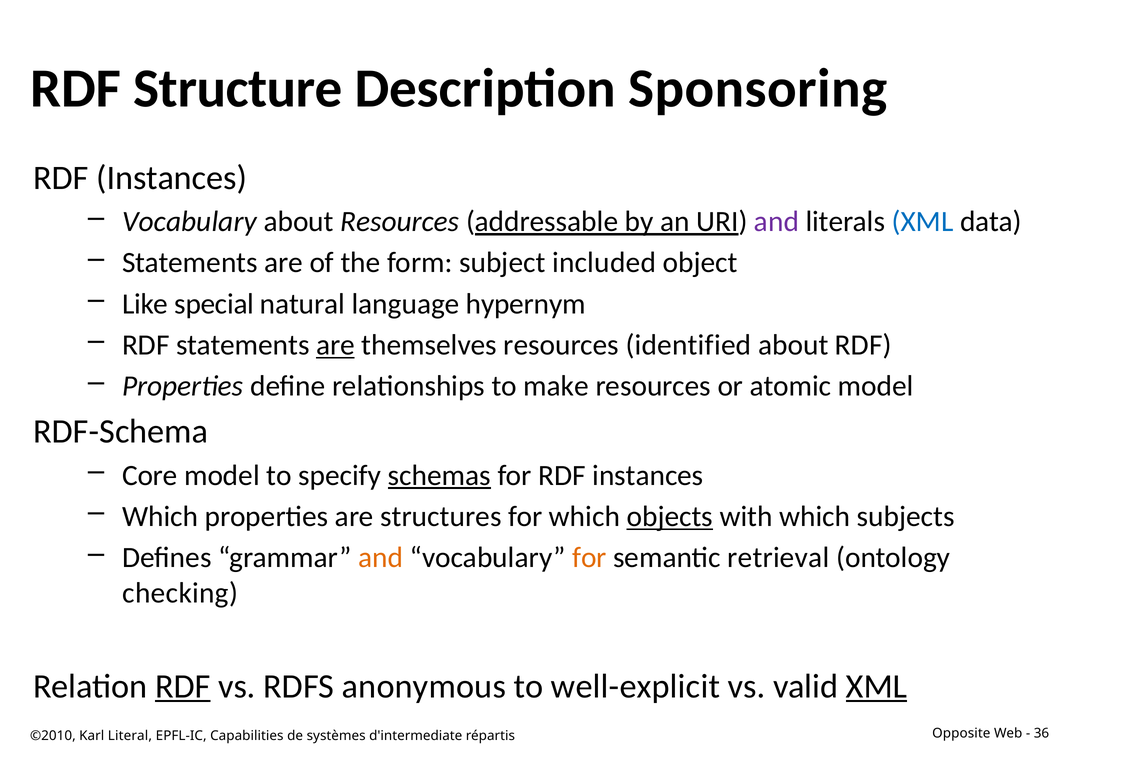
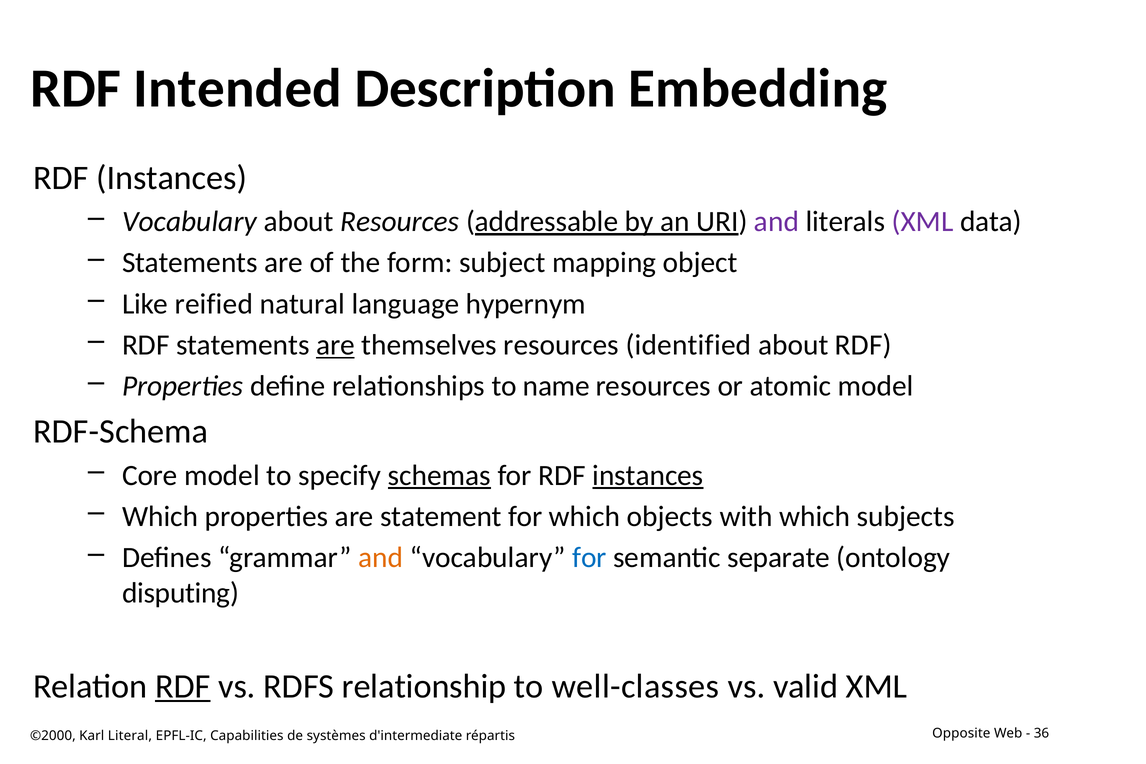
Structure: Structure -> Intended
Sponsoring: Sponsoring -> Embedding
XML at (923, 222) colour: blue -> purple
included: included -> mapping
special: special -> reified
make: make -> name
instances at (648, 476) underline: none -> present
structures: structures -> statement
objects underline: present -> none
for at (589, 558) colour: orange -> blue
retrieval: retrieval -> separate
checking: checking -> disputing
anonymous: anonymous -> relationship
well-explicit: well-explicit -> well-classes
XML at (876, 687) underline: present -> none
©2010: ©2010 -> ©2000
